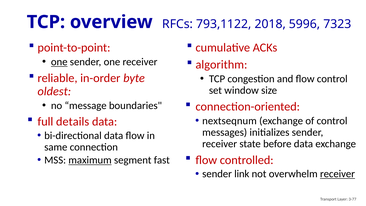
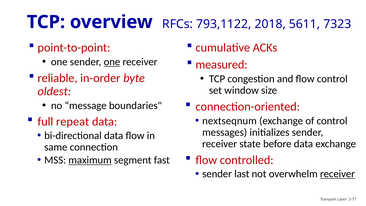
5996: 5996 -> 5611
one at (59, 62) underline: present -> none
one at (112, 62) underline: none -> present
algorithm: algorithm -> measured
details: details -> repeat
link: link -> last
